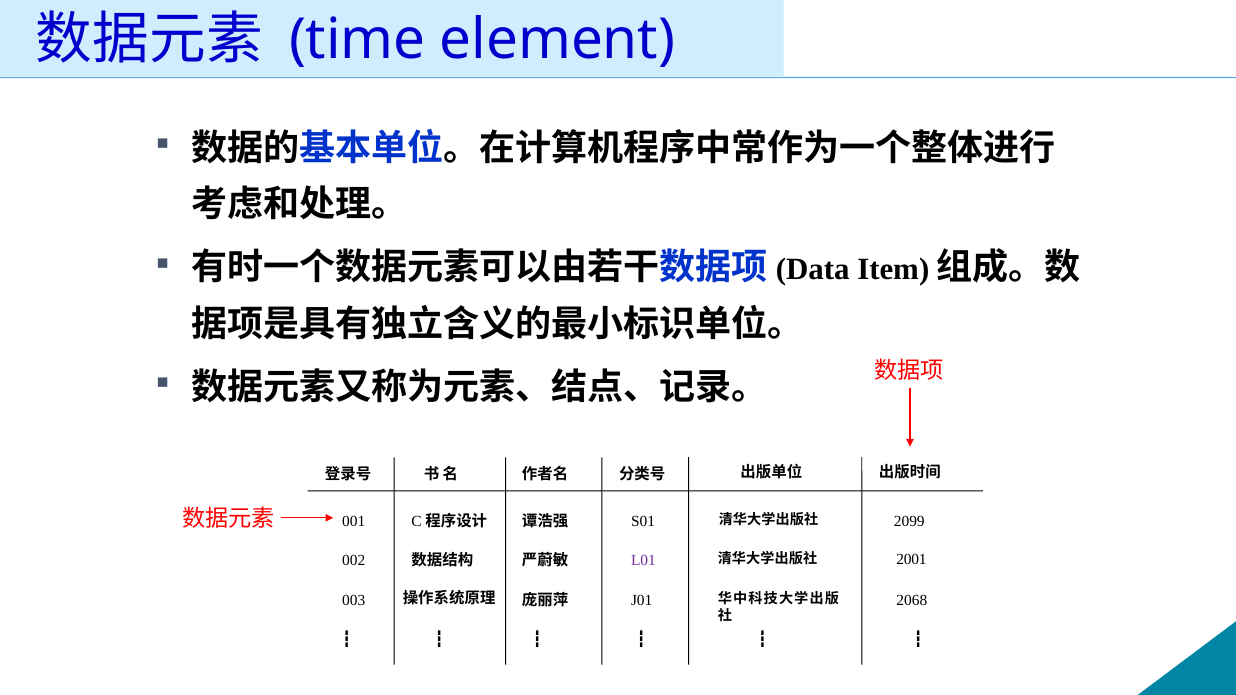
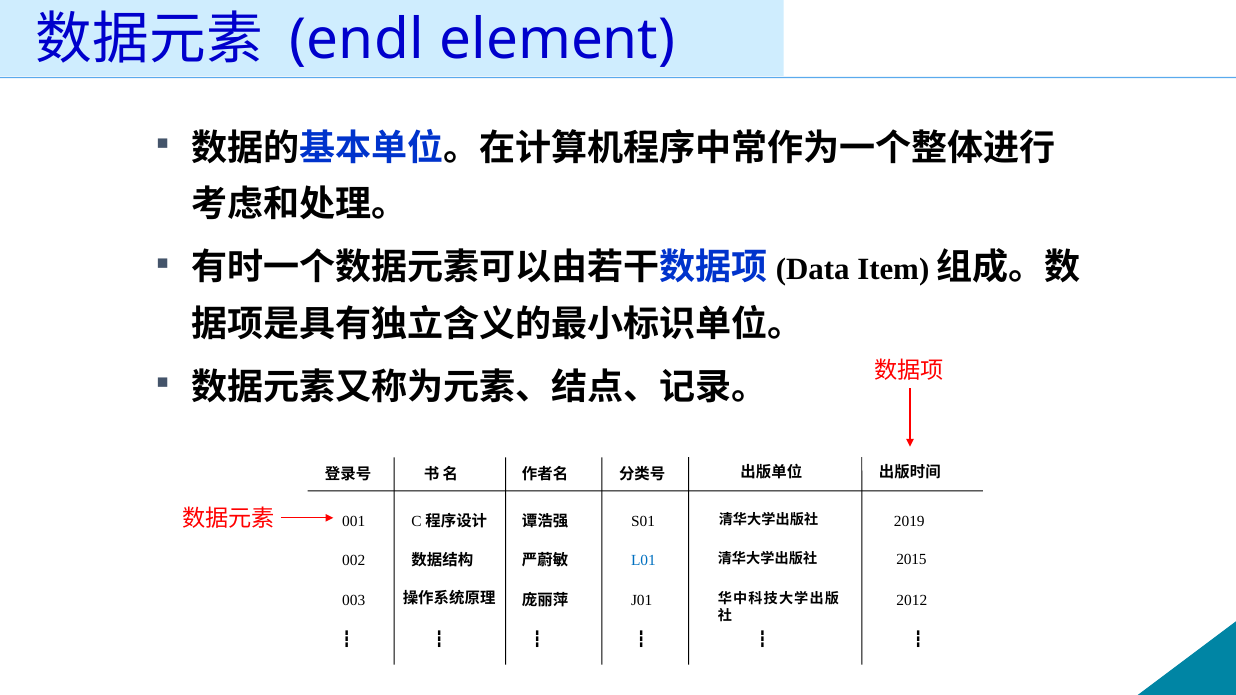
time: time -> endl
2099: 2099 -> 2019
L01 colour: purple -> blue
2001: 2001 -> 2015
2068: 2068 -> 2012
